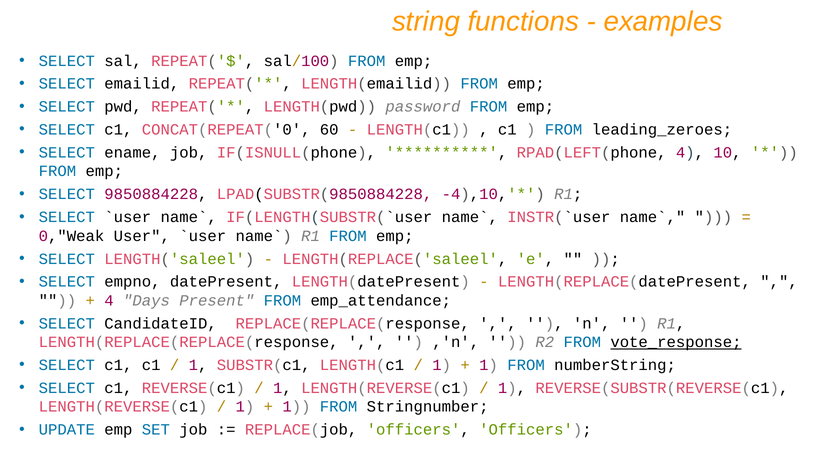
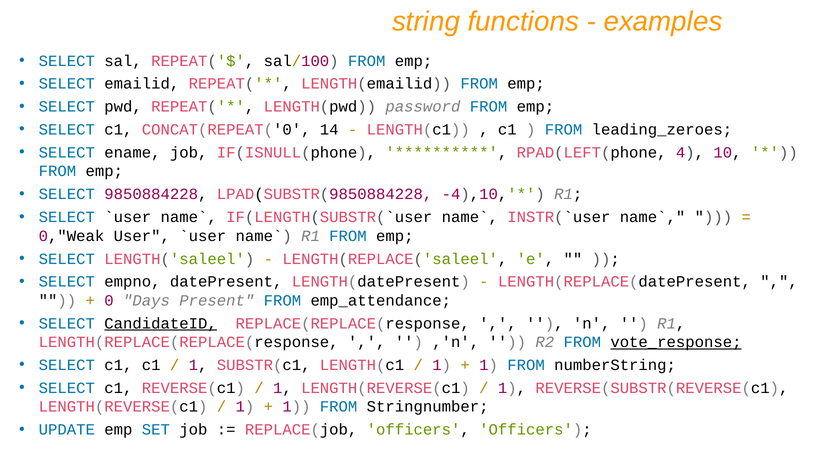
60: 60 -> 14
4 at (109, 300): 4 -> 0
CandidateID underline: none -> present
